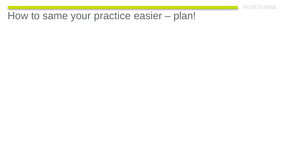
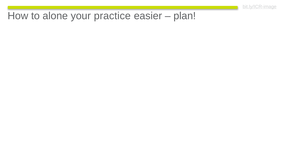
same: same -> alone
